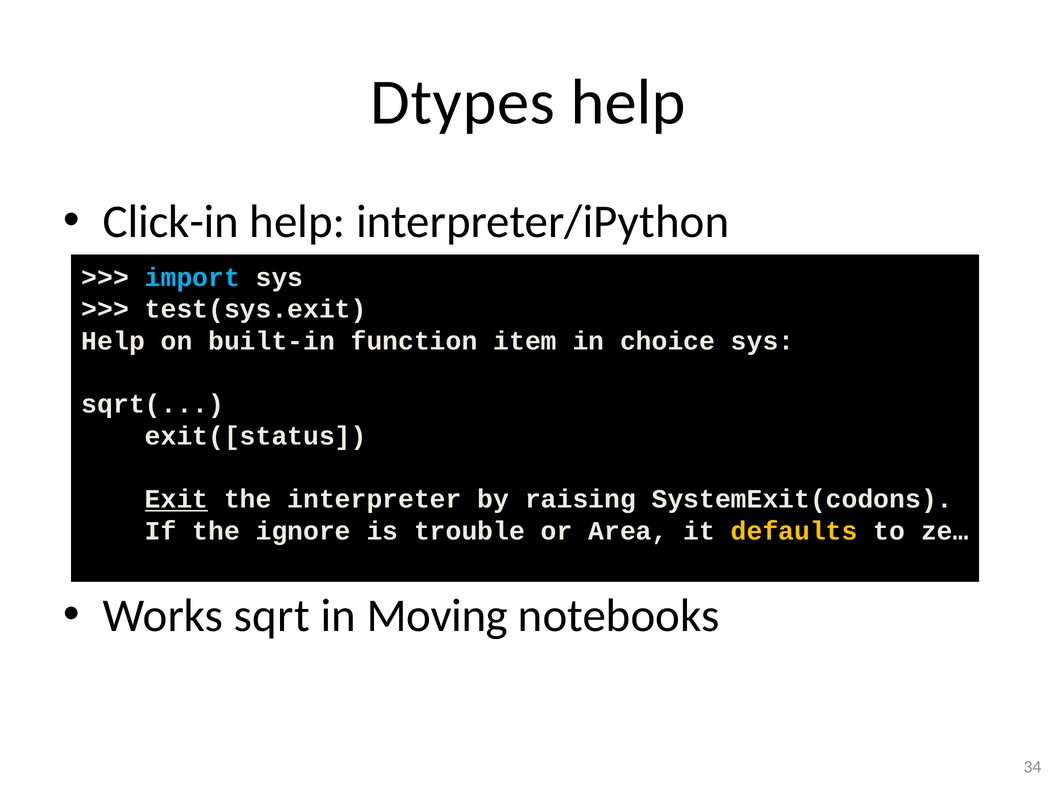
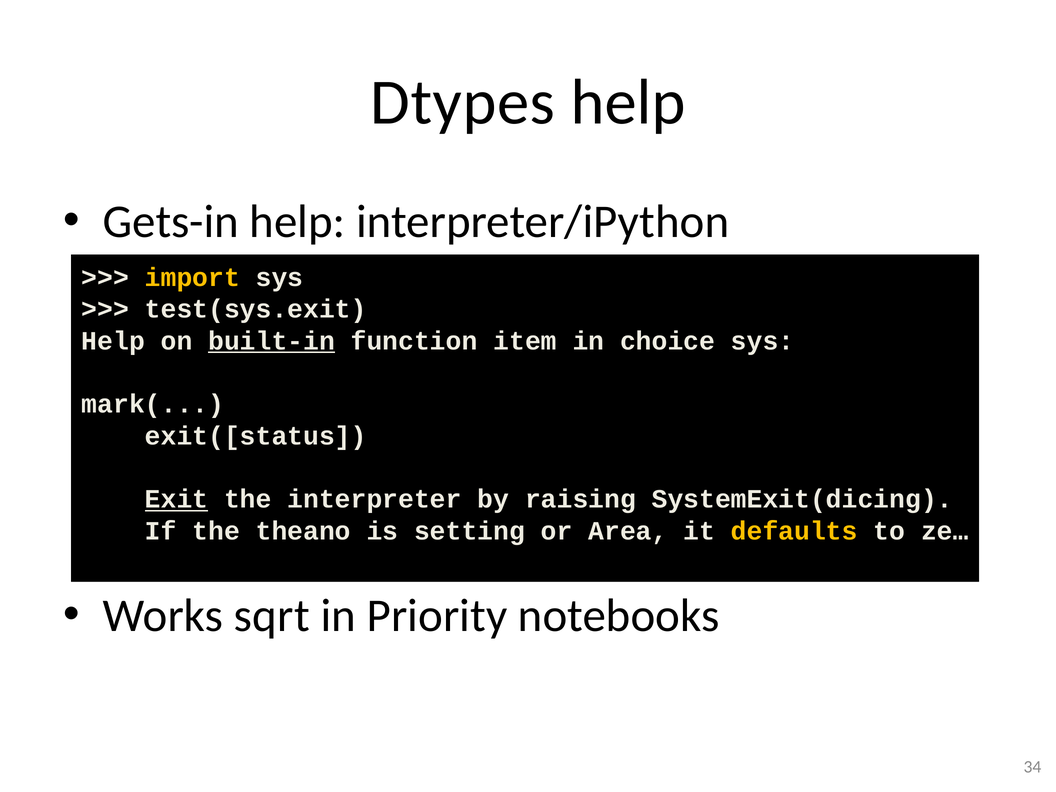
Click-in: Click-in -> Gets-in
import colour: light blue -> yellow
built-in underline: none -> present
sqrt(: sqrt( -> mark(
SystemExit(codons: SystemExit(codons -> SystemExit(dicing
ignore: ignore -> theano
trouble: trouble -> setting
Moving: Moving -> Priority
